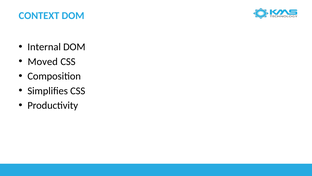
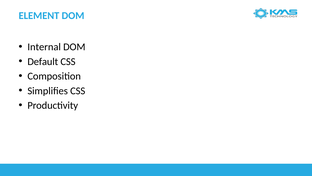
CONTEXT: CONTEXT -> ELEMENT
Moved: Moved -> Default
